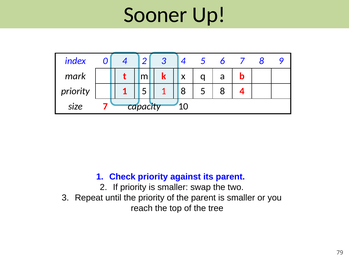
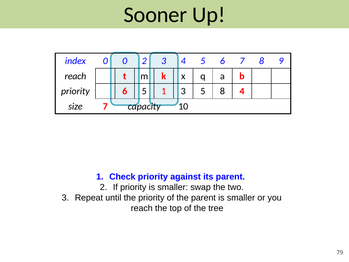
0 4: 4 -> 0
mark at (75, 76): mark -> reach
priority 1: 1 -> 6
1 8: 8 -> 3
